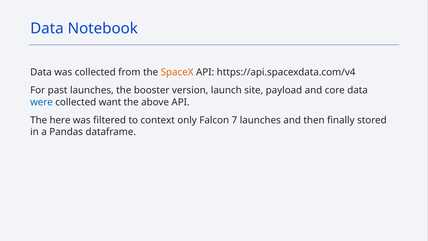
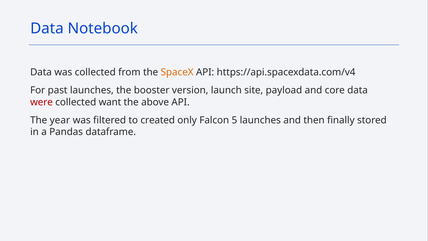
were colour: blue -> red
here: here -> year
context: context -> created
7: 7 -> 5
